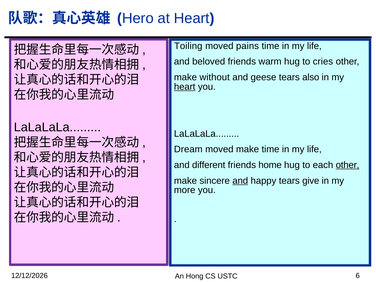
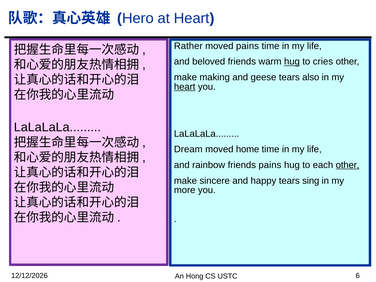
Toiling: Toiling -> Rather
hug at (292, 62) underline: none -> present
without: without -> making
moved make: make -> home
different: different -> rainbow
friends home: home -> pains
and at (240, 181) underline: present -> none
give: give -> sing
